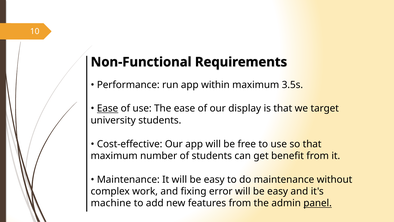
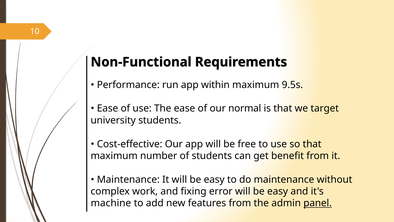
3.5s: 3.5s -> 9.5s
Ease at (108, 108) underline: present -> none
display: display -> normal
